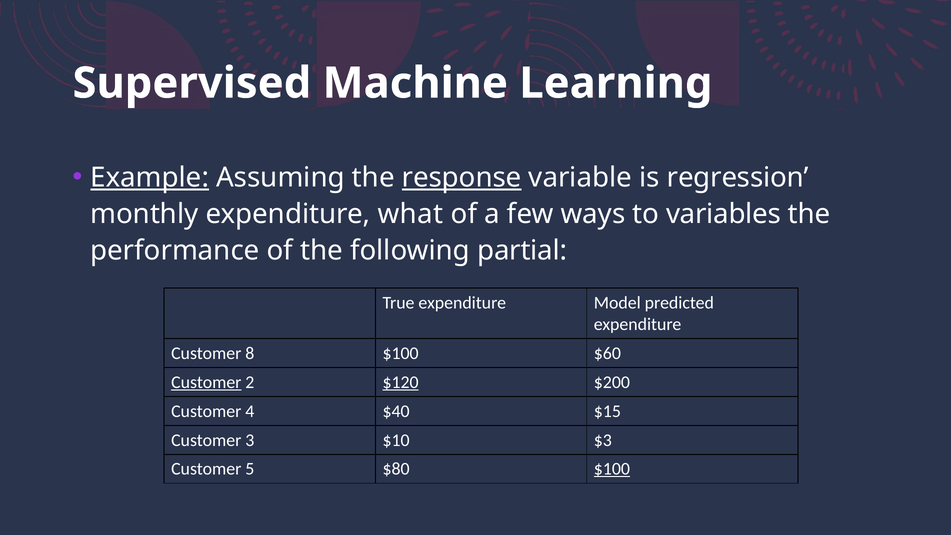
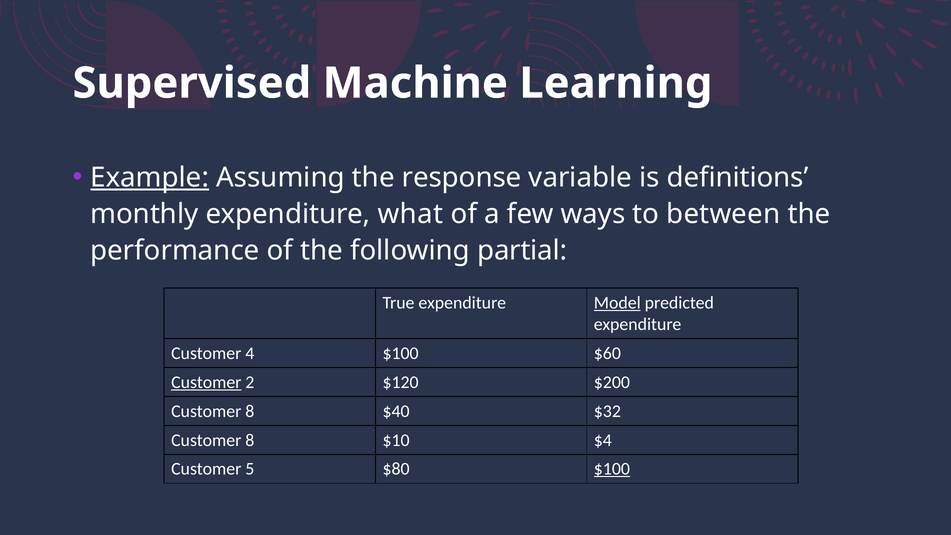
response underline: present -> none
regression: regression -> definitions
variables: variables -> between
Model underline: none -> present
8: 8 -> 4
$120 underline: present -> none
4 at (250, 411): 4 -> 8
$15: $15 -> $32
3 at (250, 440): 3 -> 8
$3: $3 -> $4
